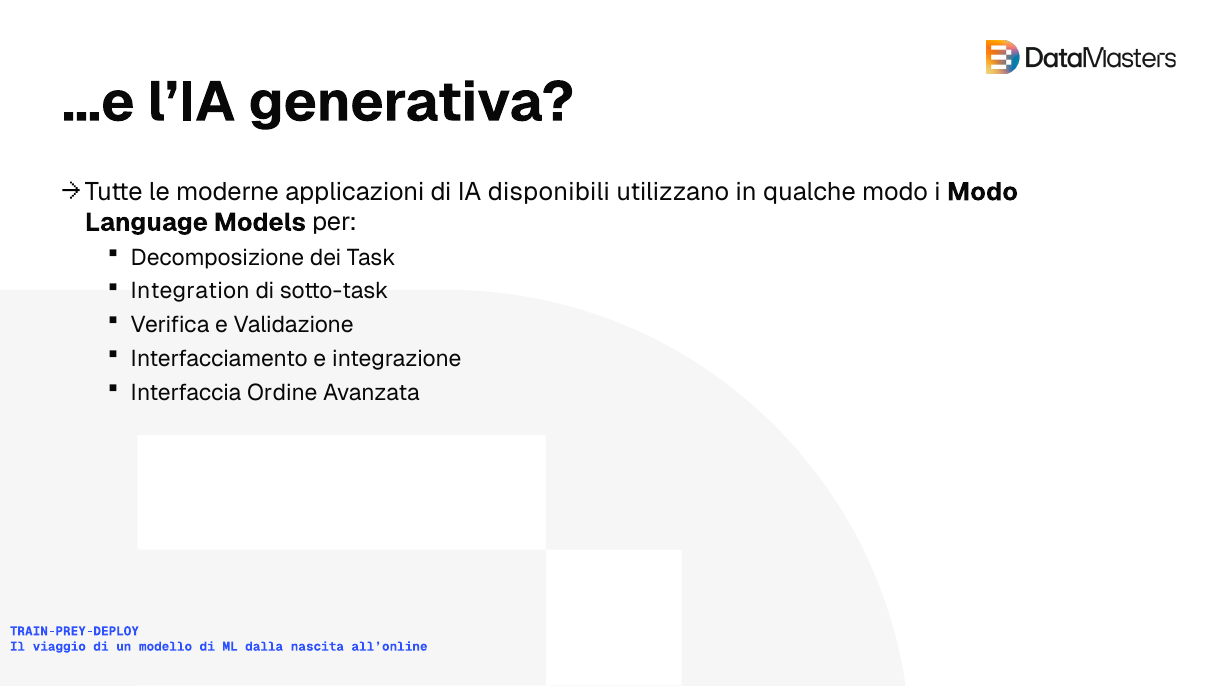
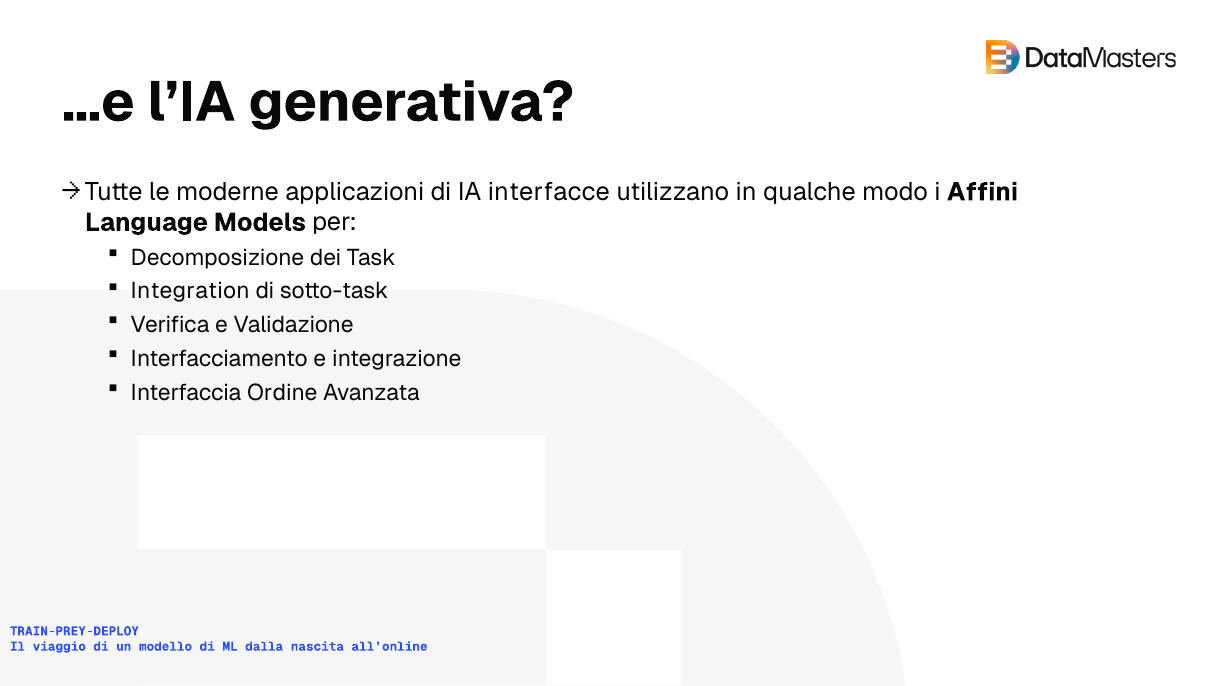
disponibili: disponibili -> interfacce
i Modo: Modo -> Affini
